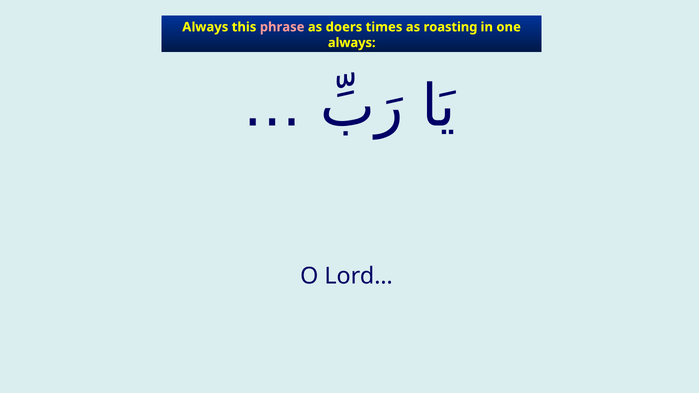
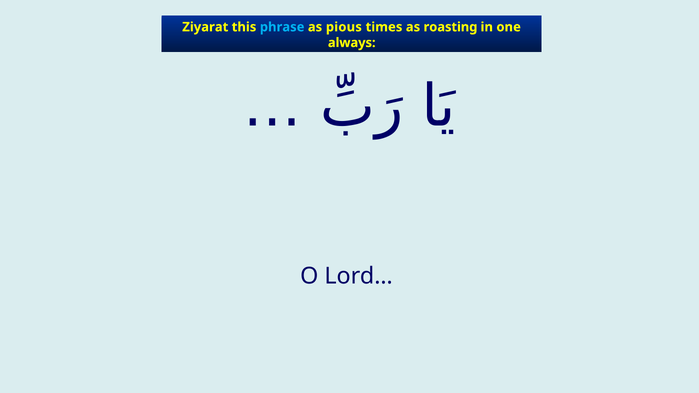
Always at (205, 27): Always -> Ziyarat
phrase colour: pink -> light blue
doers: doers -> pious
